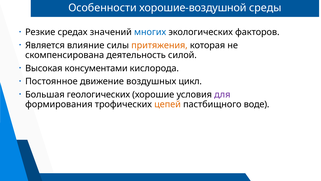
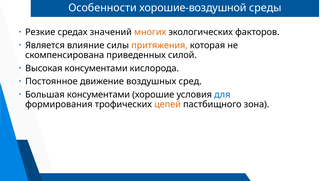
многих colour: blue -> orange
деятельность: деятельность -> приведенных
цикл: цикл -> сред
Большая геологических: геологических -> консументами
для colour: purple -> blue
воде: воде -> зона
